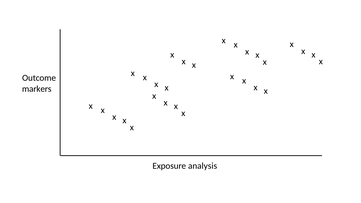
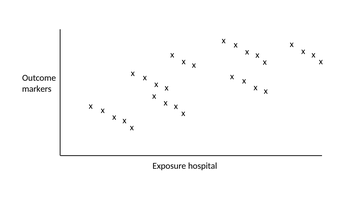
analysis: analysis -> hospital
